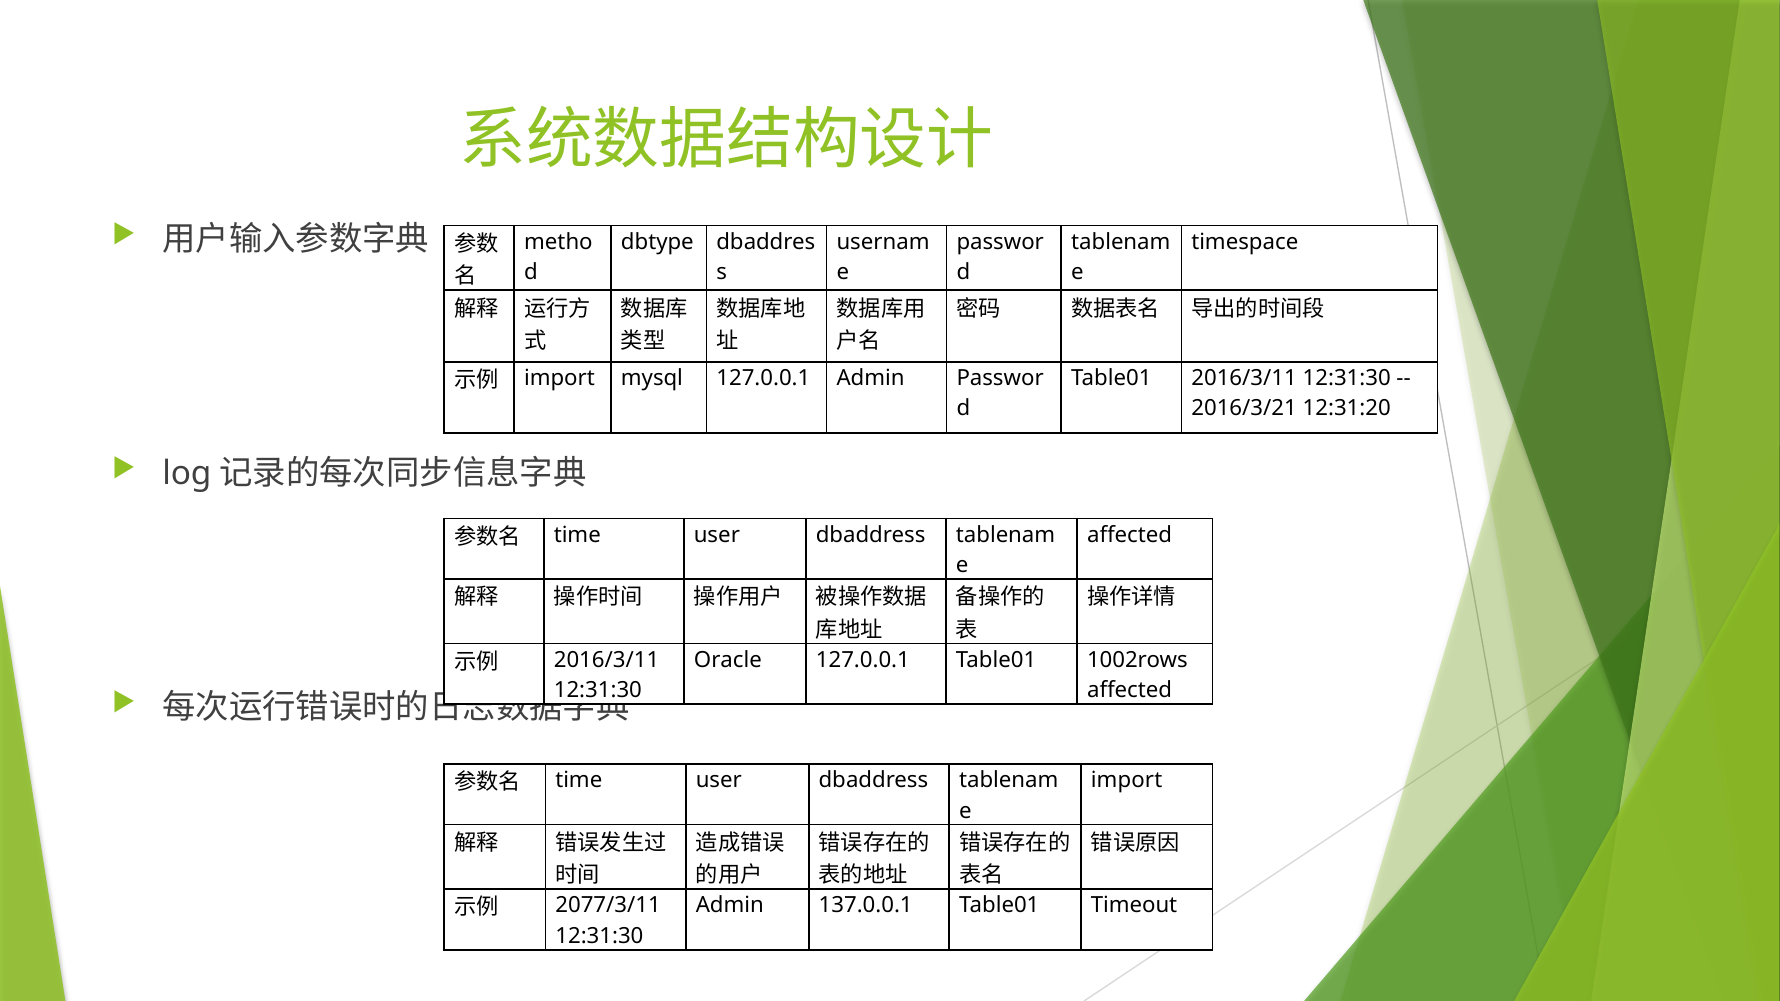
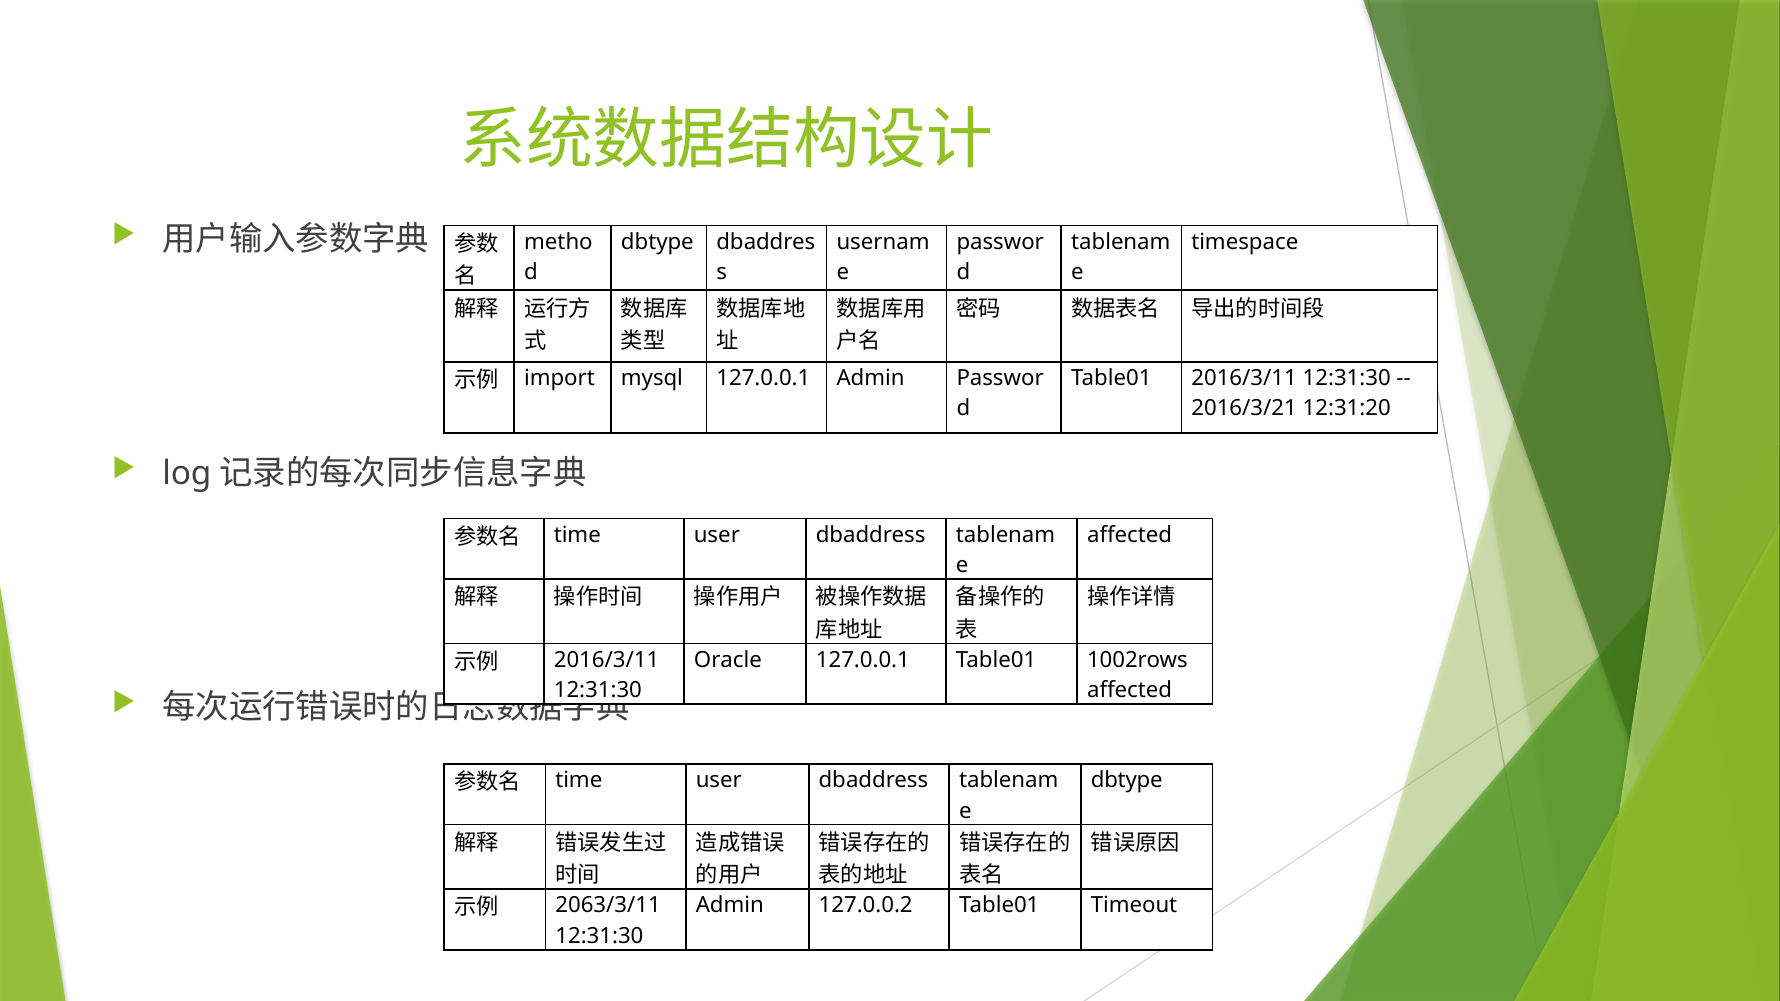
import at (1127, 781): import -> dbtype
2077/3/11: 2077/3/11 -> 2063/3/11
137.0.0.1: 137.0.0.1 -> 127.0.0.2
